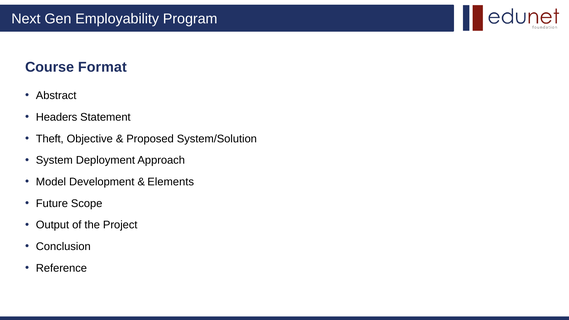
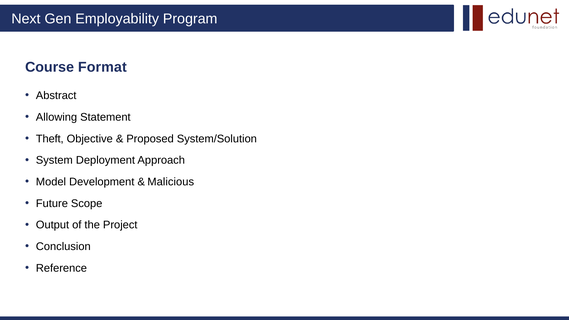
Headers: Headers -> Allowing
Elements: Elements -> Malicious
